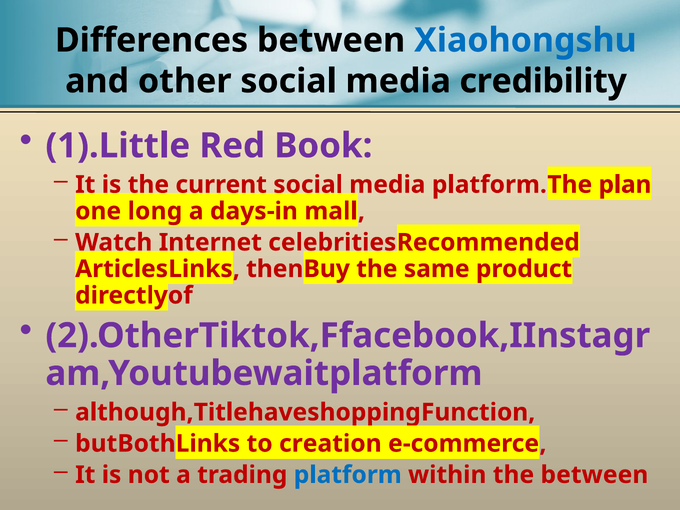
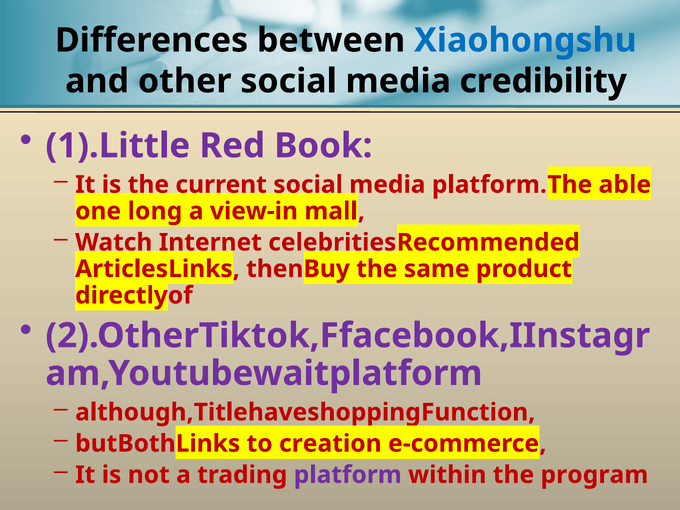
plan: plan -> able
days-in: days-in -> view-in
platform colour: blue -> purple
the between: between -> program
